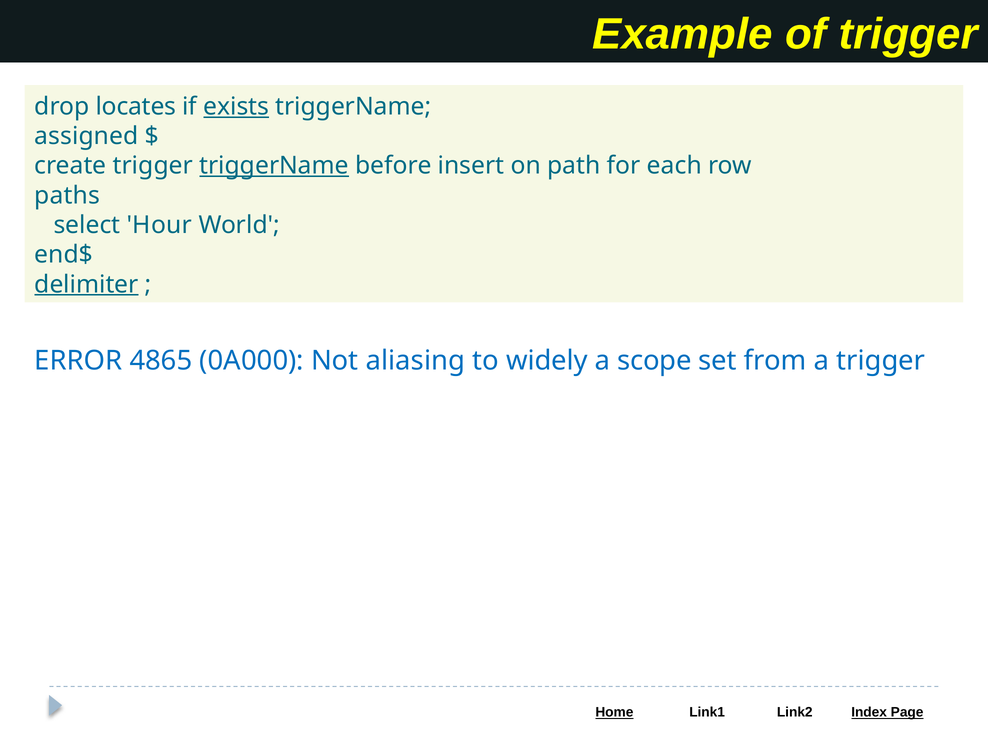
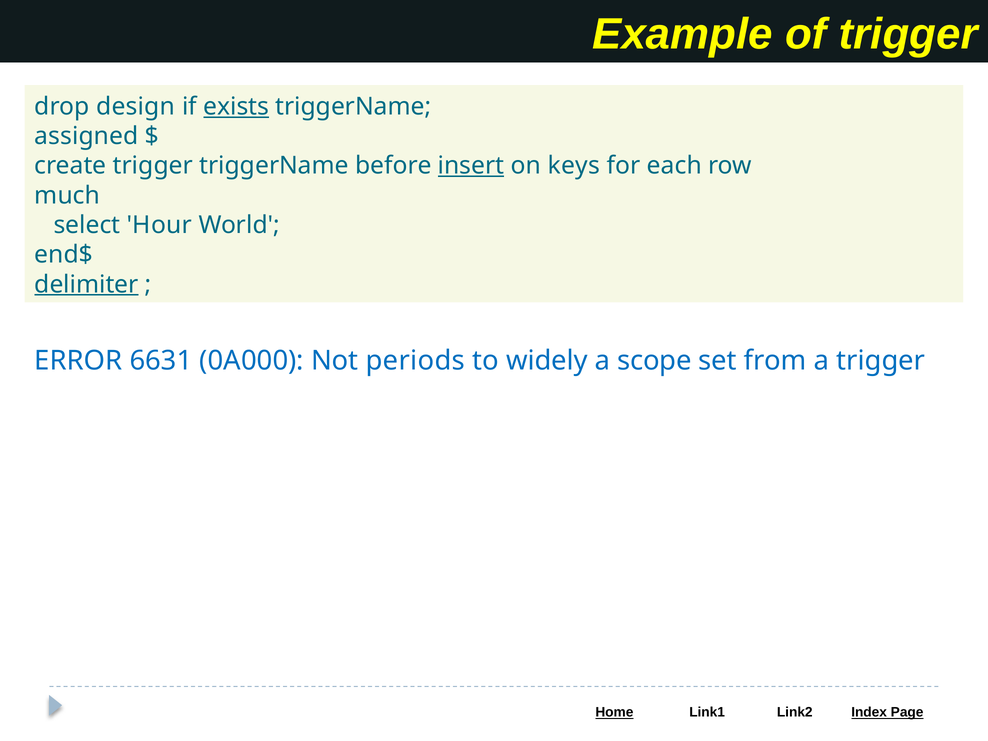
locates: locates -> design
triggerName at (274, 166) underline: present -> none
insert underline: none -> present
path: path -> keys
paths: paths -> much
4865: 4865 -> 6631
aliasing: aliasing -> periods
